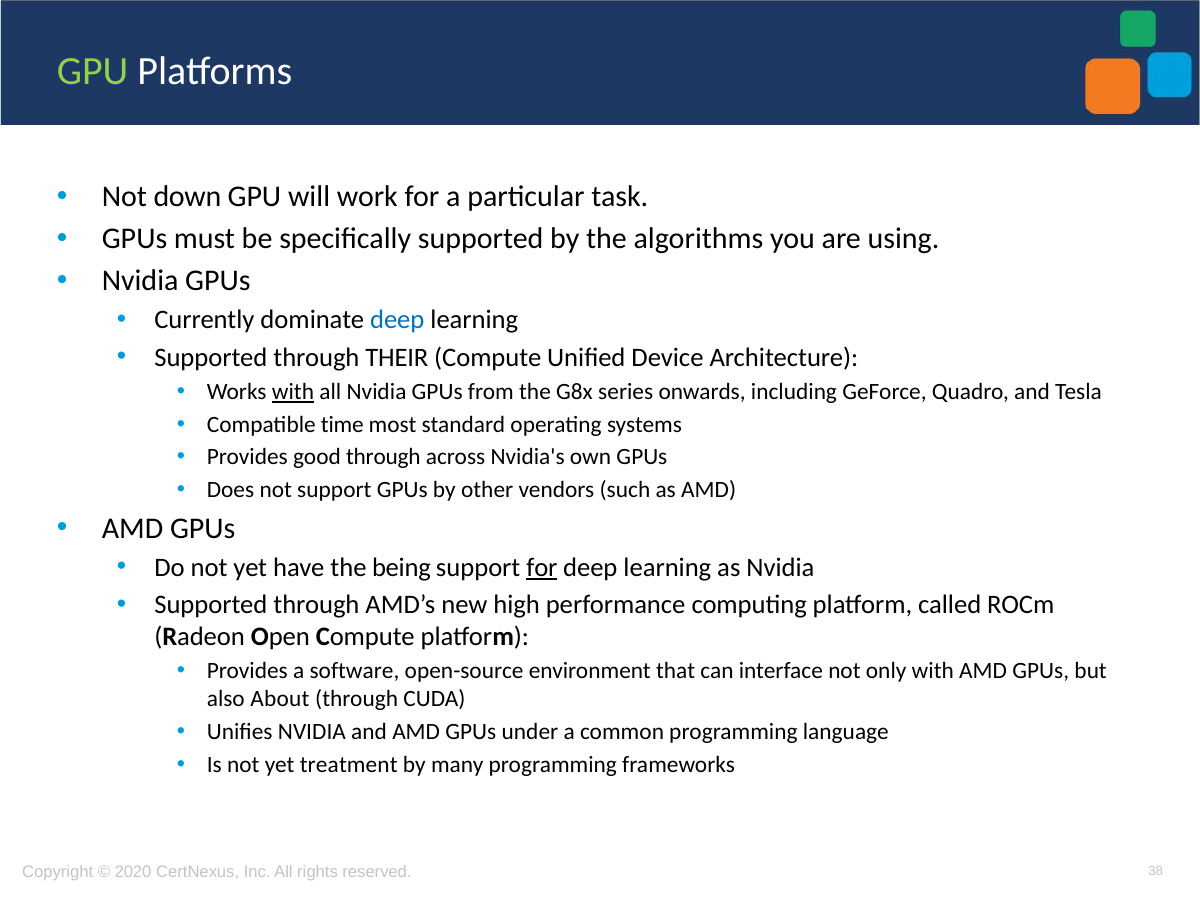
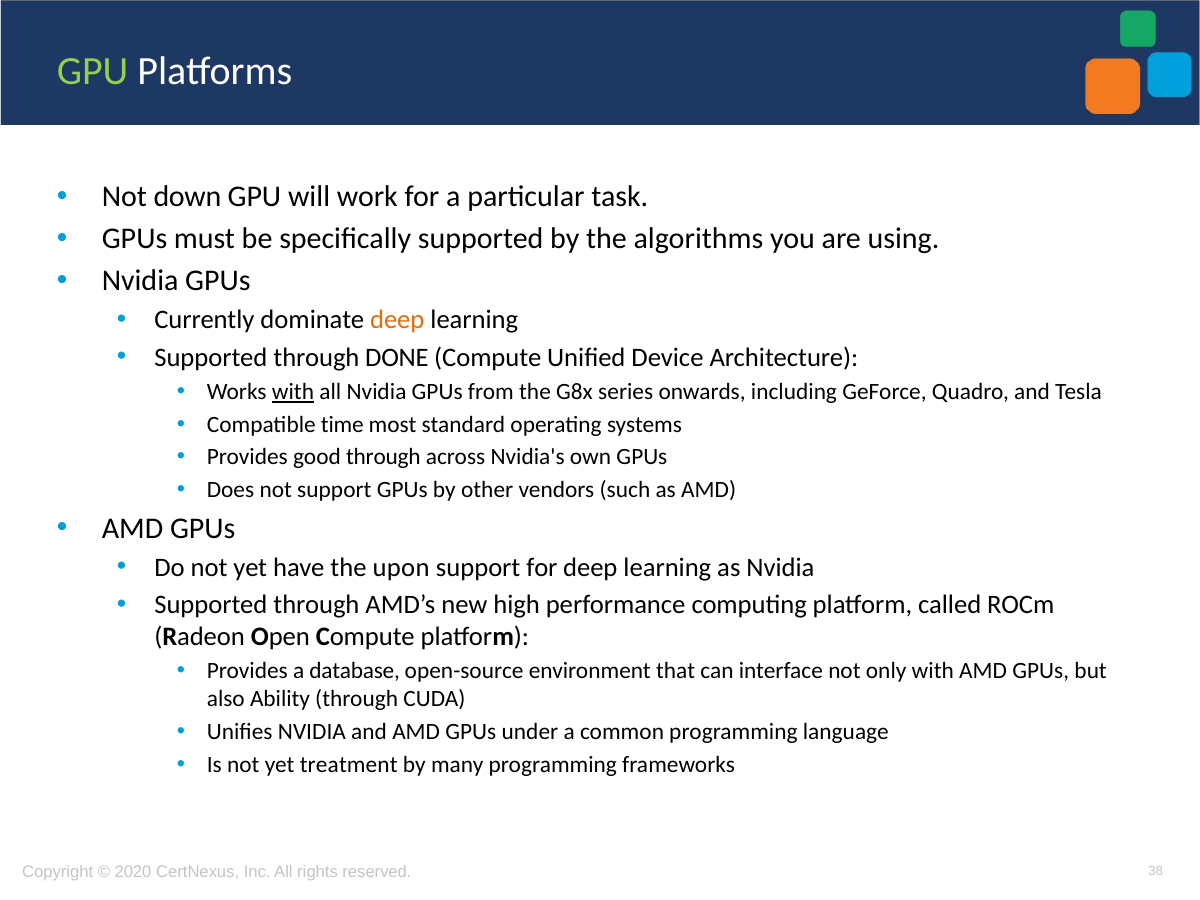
deep at (397, 320) colour: blue -> orange
THEIR: THEIR -> DONE
being: being -> upon
for at (542, 567) underline: present -> none
software: software -> database
About: About -> Ability
